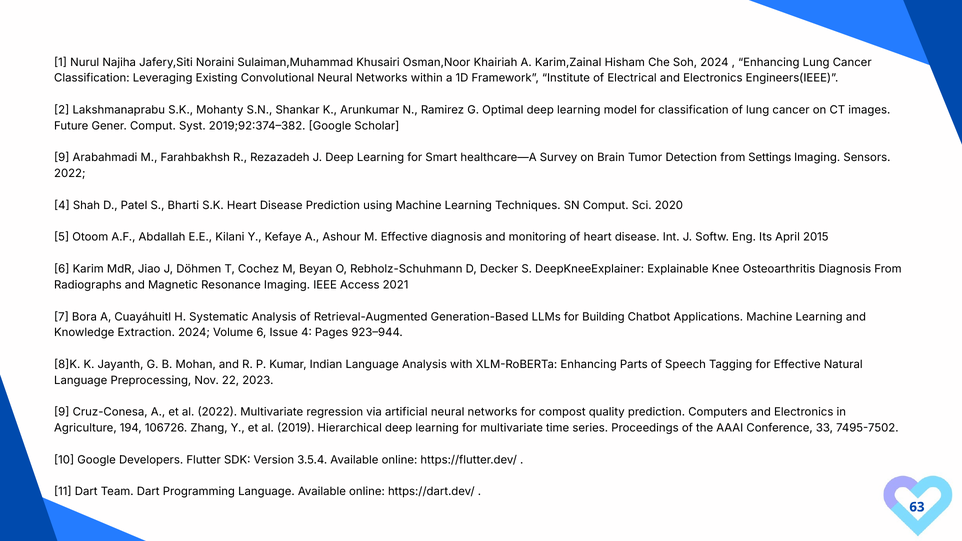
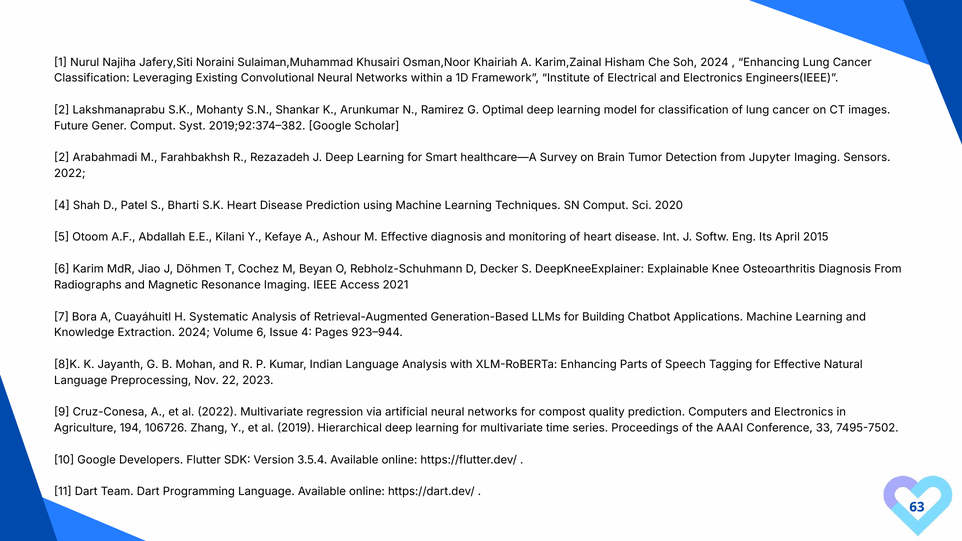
9 at (62, 158): 9 -> 2
Settings: Settings -> Jupyter
